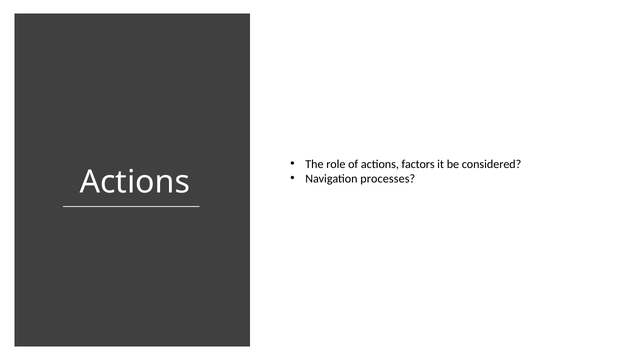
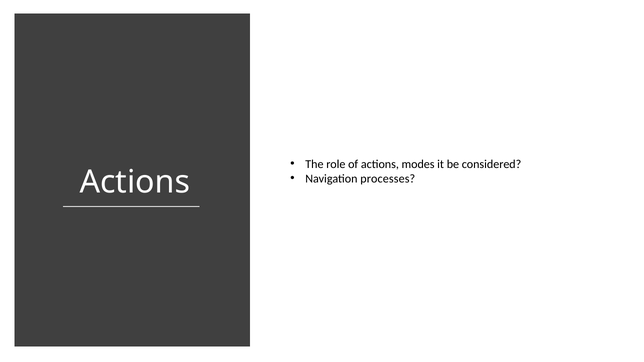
factors: factors -> modes
